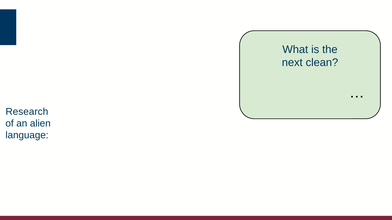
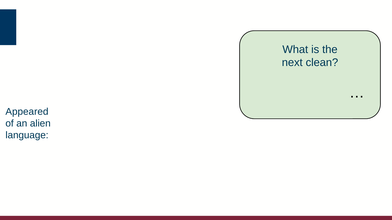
Research: Research -> Appeared
